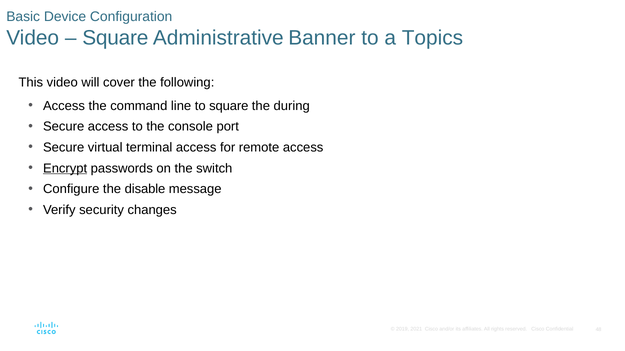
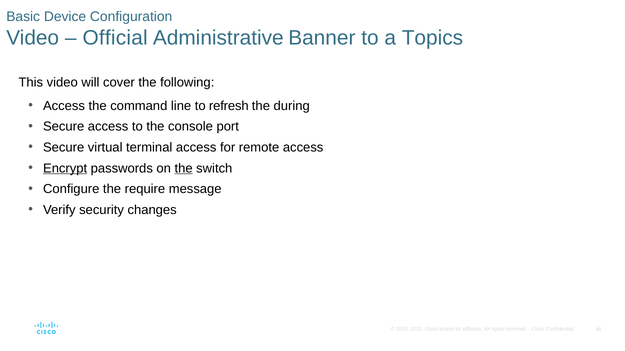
Square at (115, 38): Square -> Official
to square: square -> refresh
the at (184, 169) underline: none -> present
disable: disable -> require
